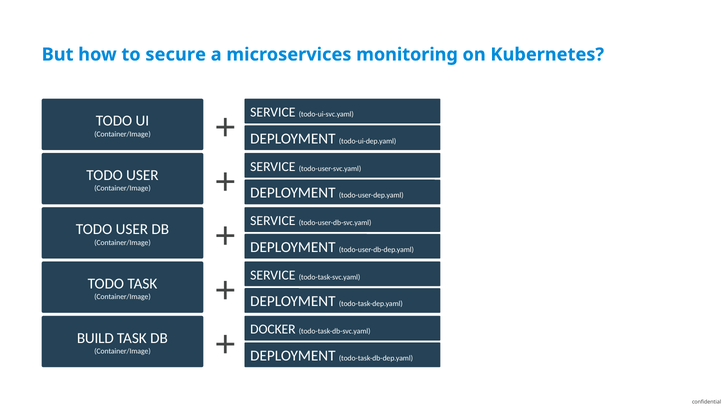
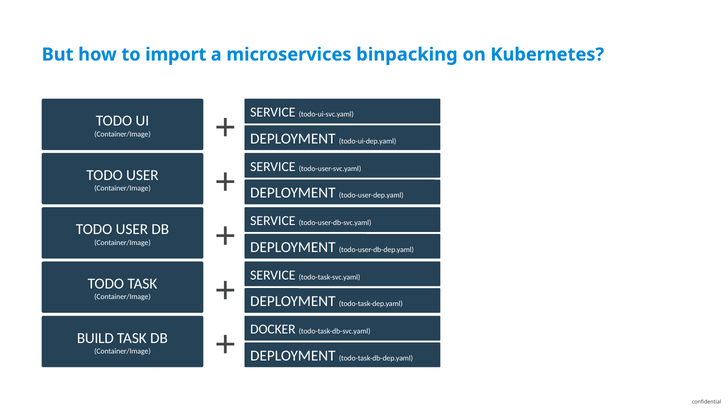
secure: secure -> import
monitoring: monitoring -> binpacking
